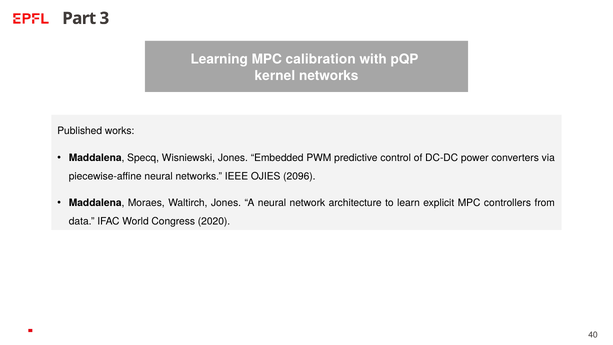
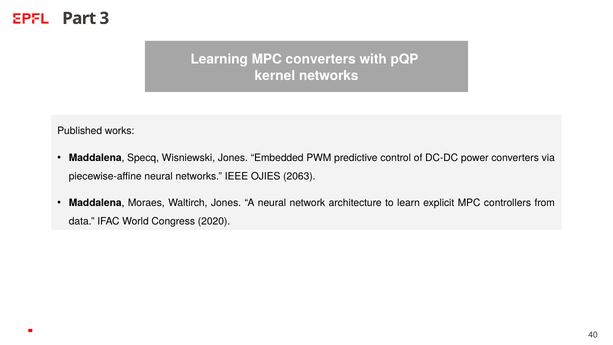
MPC calibration: calibration -> converters
2096: 2096 -> 2063
